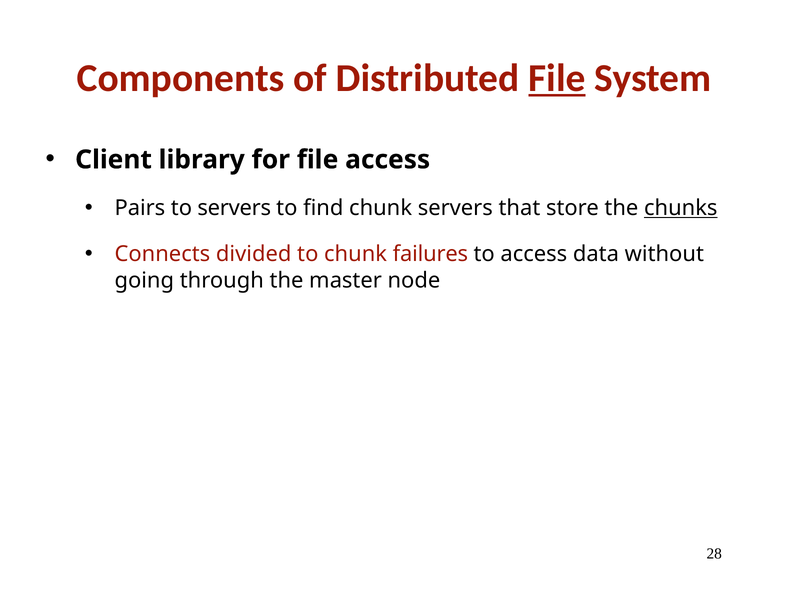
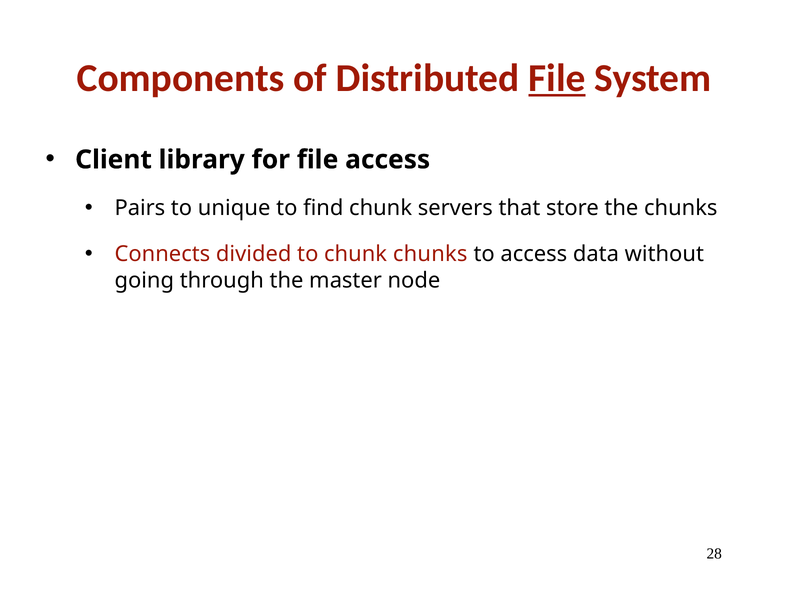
to servers: servers -> unique
chunks at (681, 208) underline: present -> none
chunk failures: failures -> chunks
